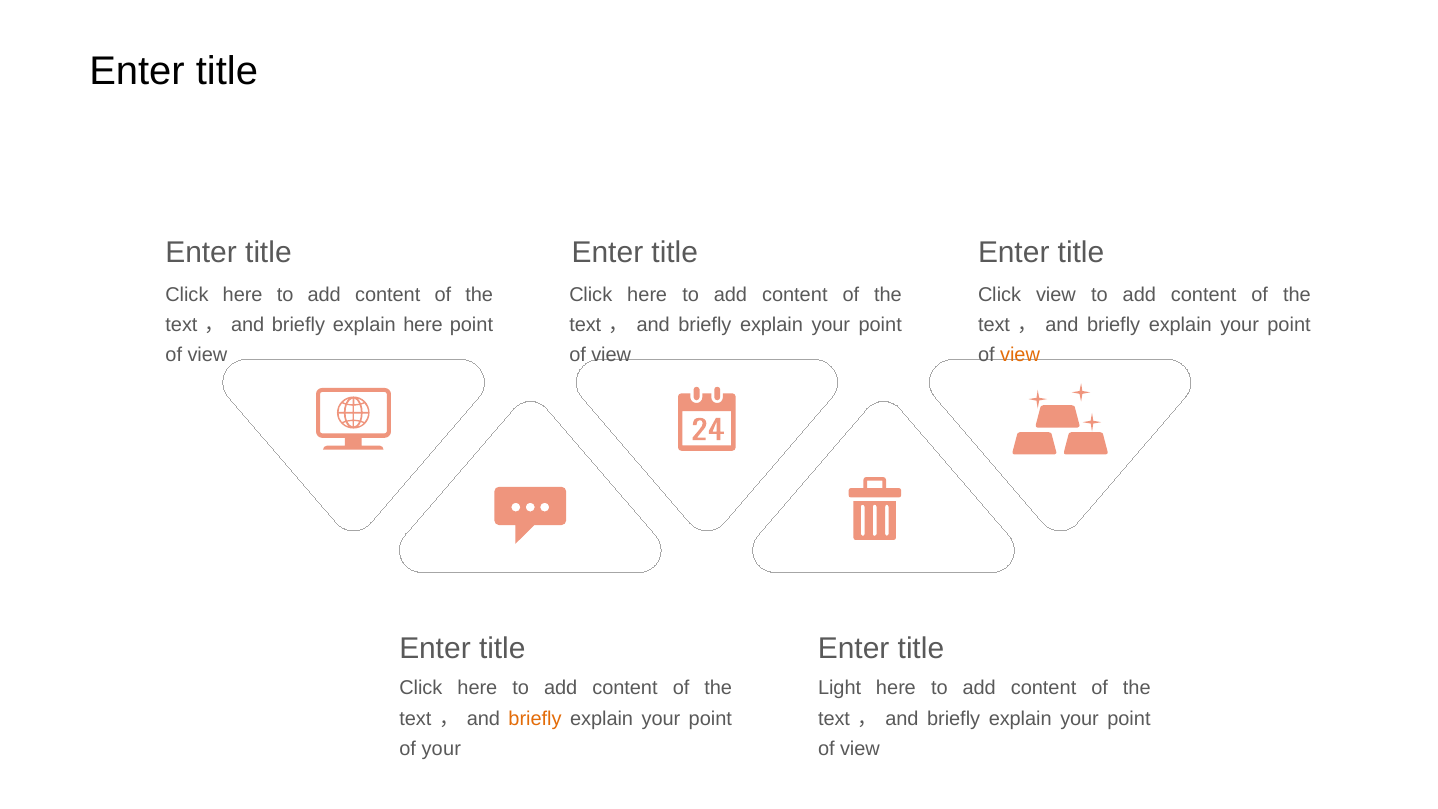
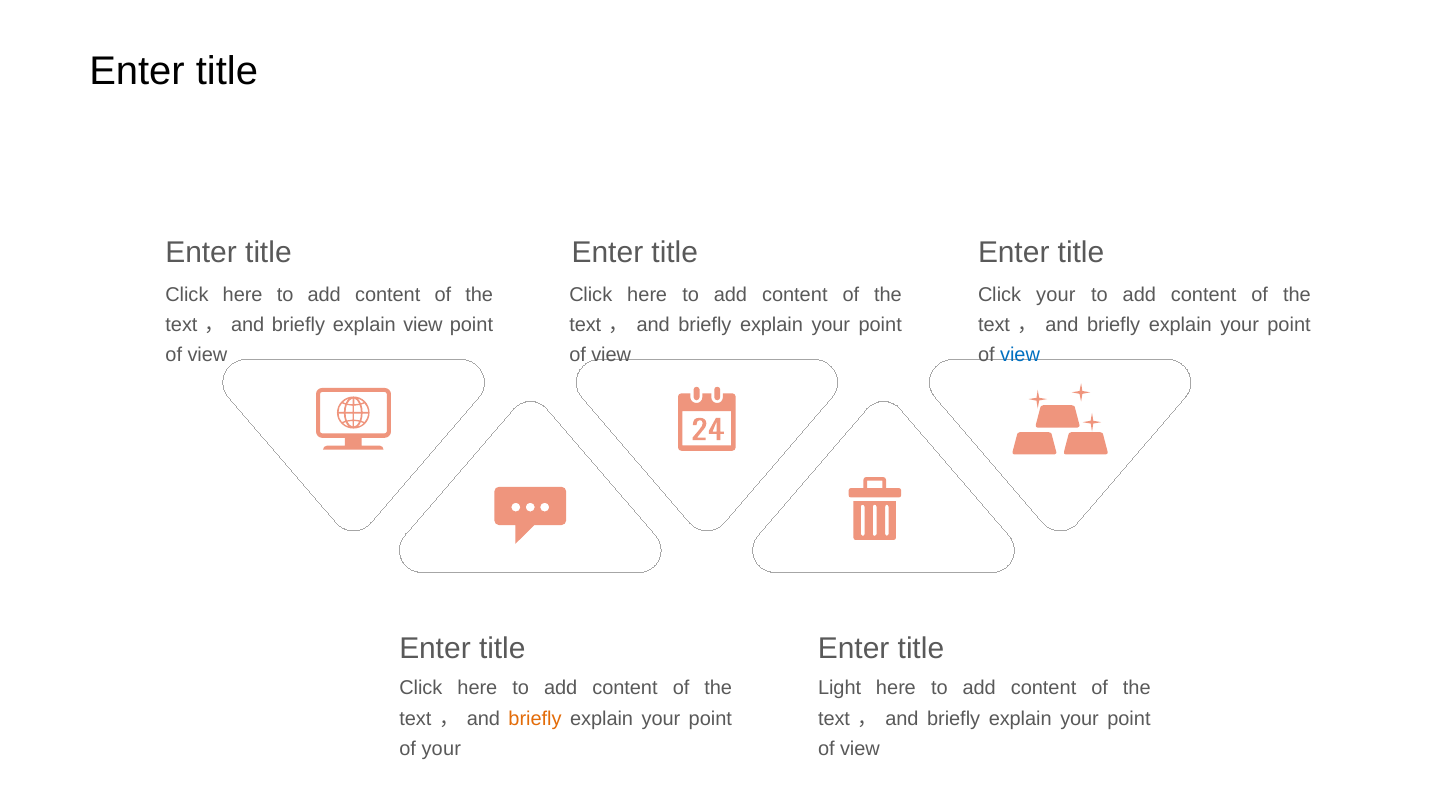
Click view: view -> your
explain here: here -> view
view at (1020, 355) colour: orange -> blue
